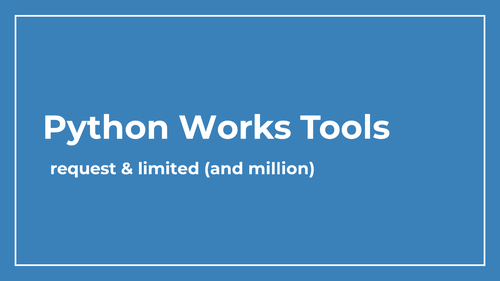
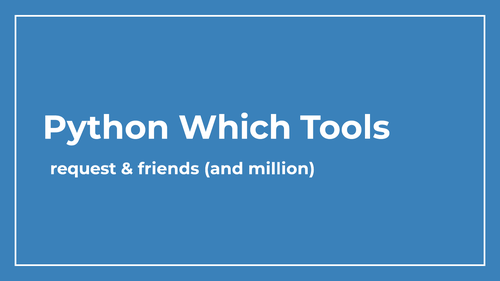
Works: Works -> Which
limited: limited -> friends
